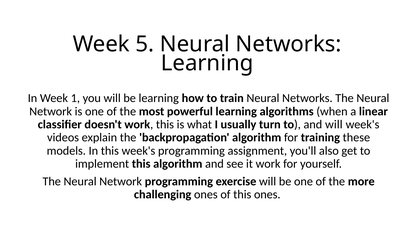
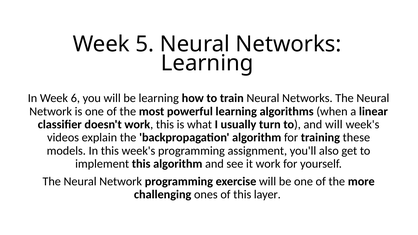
1: 1 -> 6
this ones: ones -> layer
